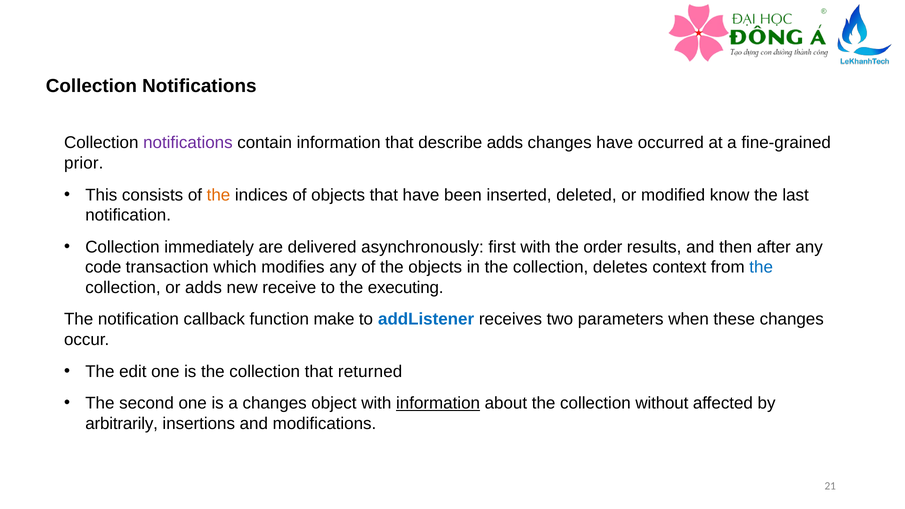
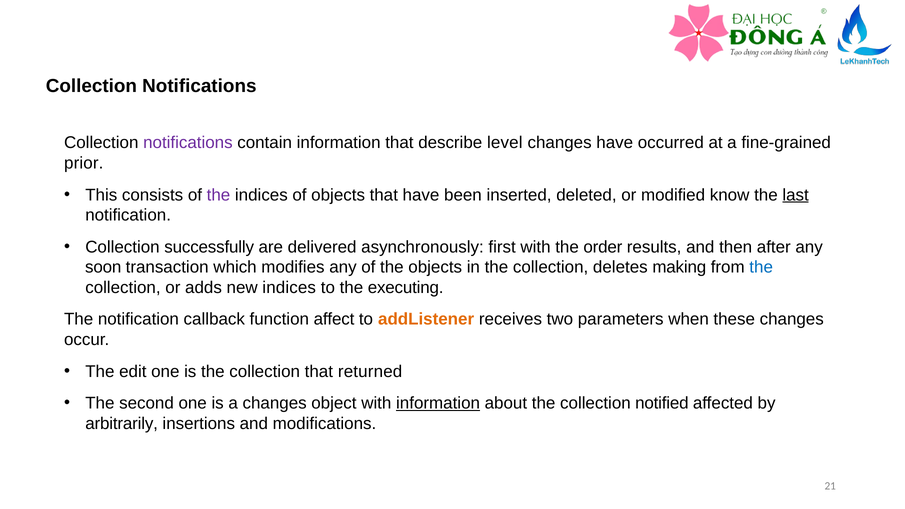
describe adds: adds -> level
the at (219, 195) colour: orange -> purple
last underline: none -> present
immediately: immediately -> successfully
code: code -> soon
context: context -> making
new receive: receive -> indices
make: make -> affect
addListener colour: blue -> orange
without: without -> notified
